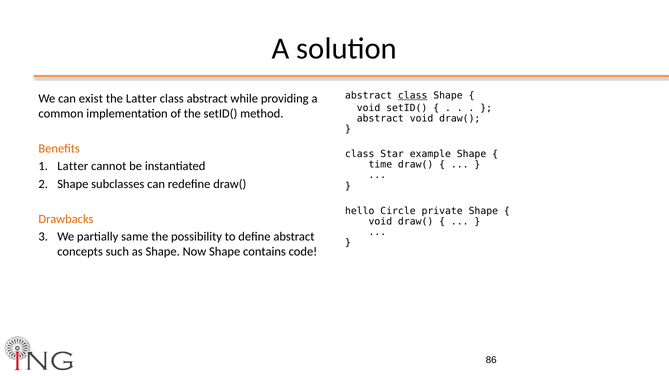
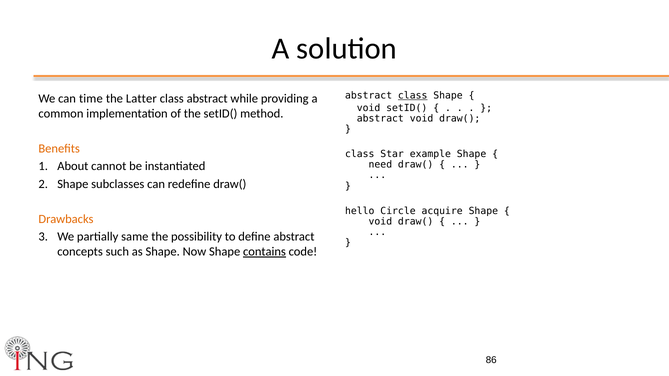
exist: exist -> time
time: time -> need
Latter at (73, 166): Latter -> About
private: private -> acquire
contains underline: none -> present
